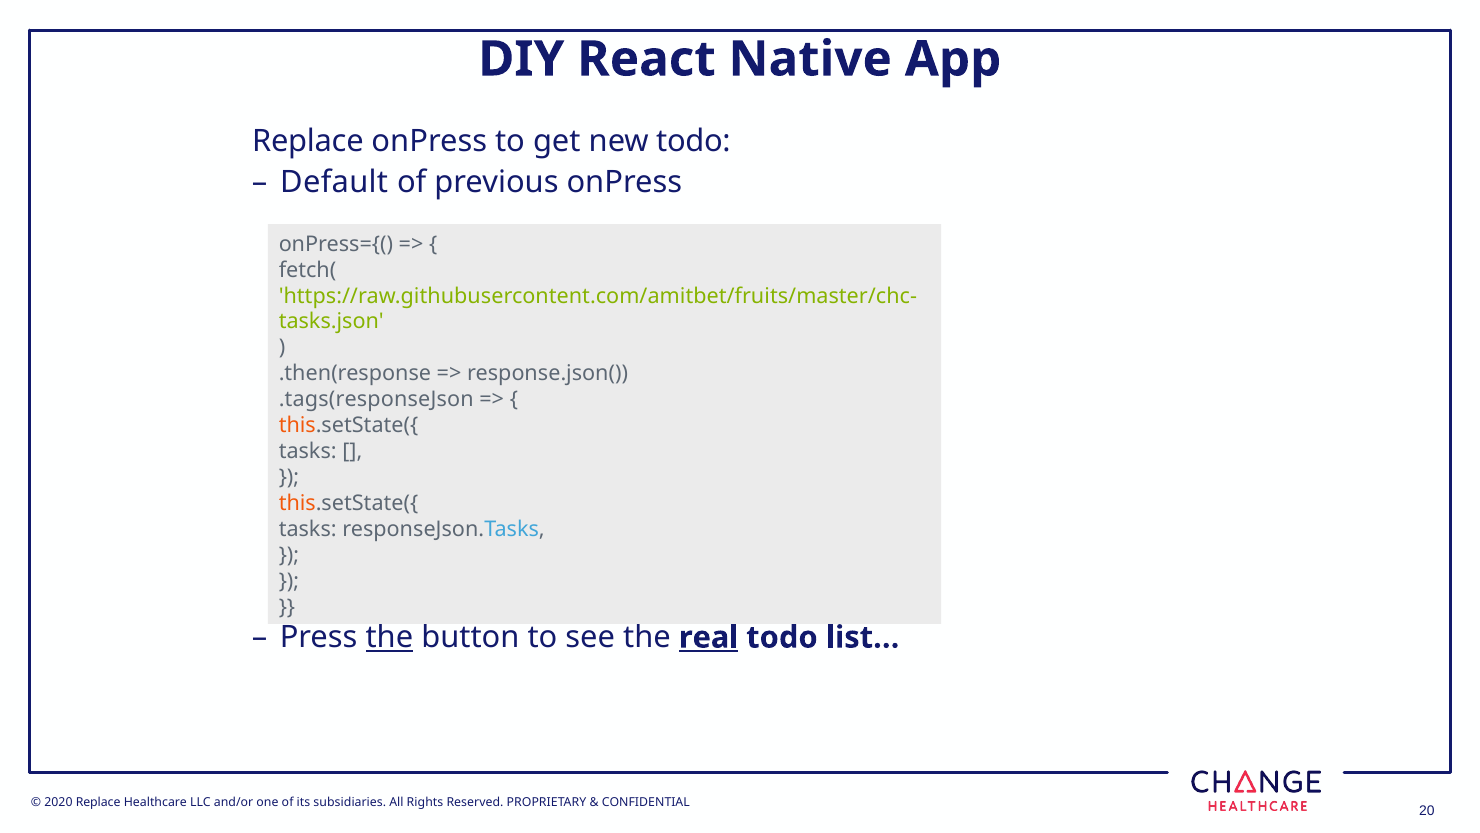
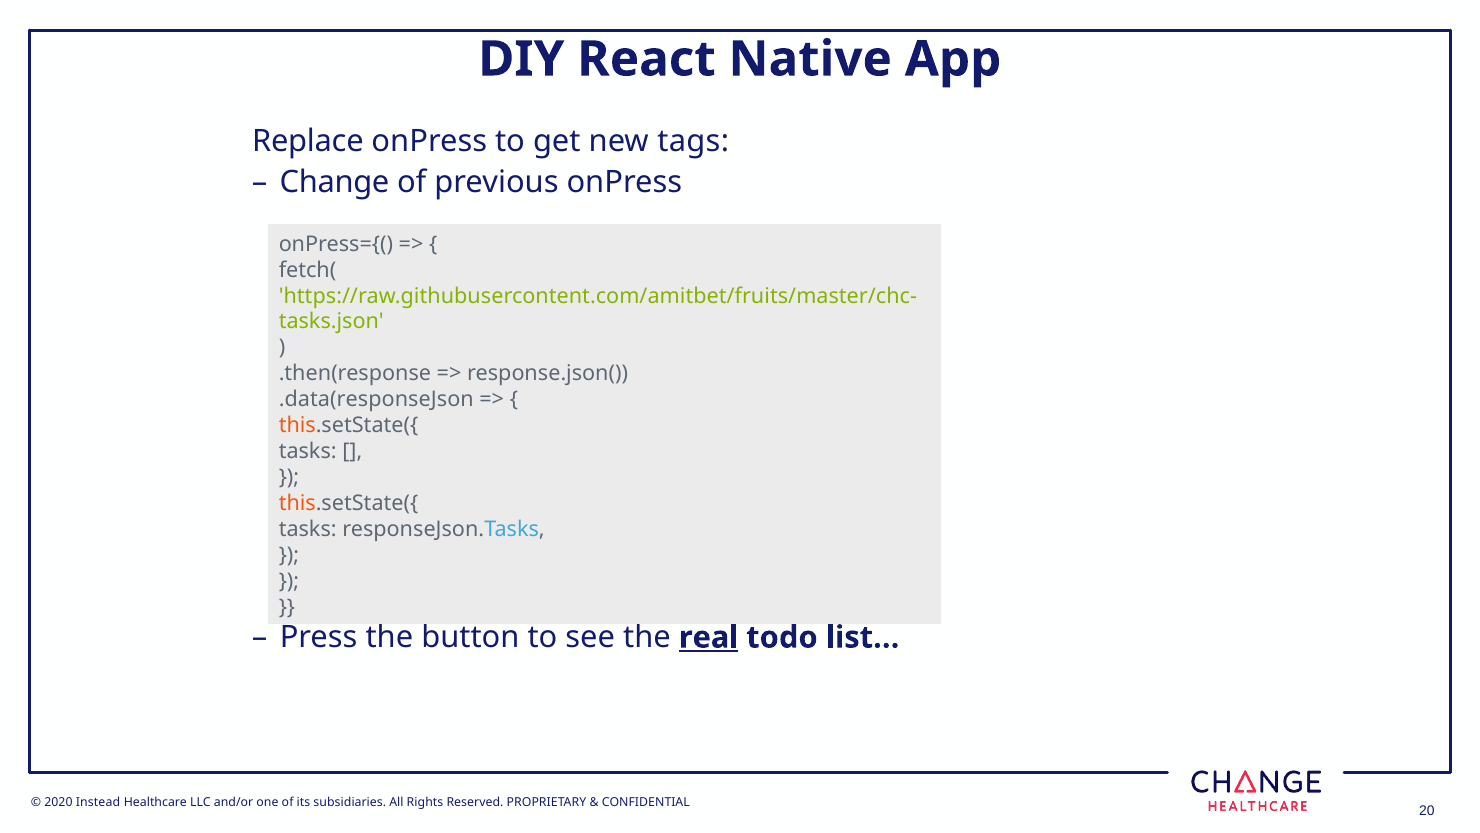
new todo: todo -> tags
Default: Default -> Change
.tags(responseJson: .tags(responseJson -> .data(responseJson
the at (389, 637) underline: present -> none
Replace at (98, 802): Replace -> Instead
